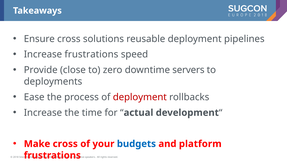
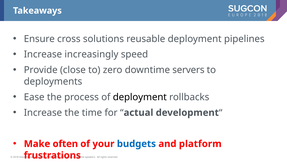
Increase frustrations: frustrations -> increasingly
deployment at (140, 97) colour: red -> black
Make cross: cross -> often
